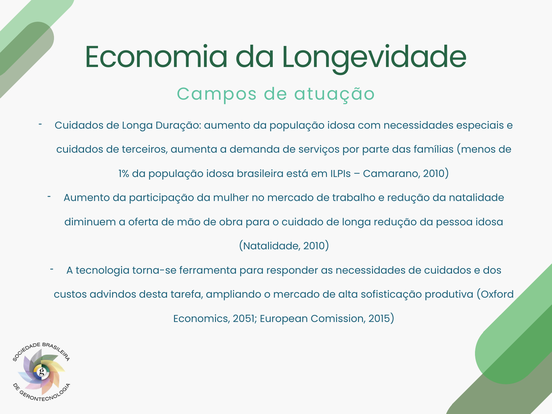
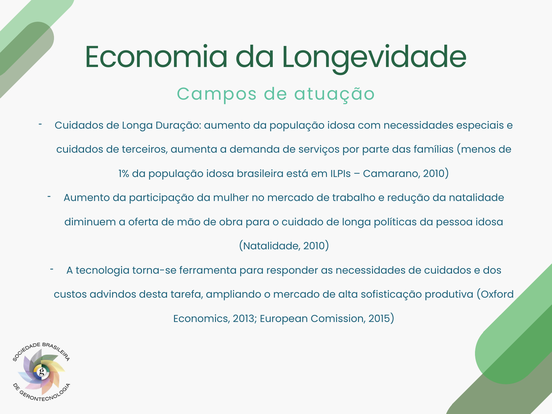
longa redução: redução -> políticas
2051: 2051 -> 2013
